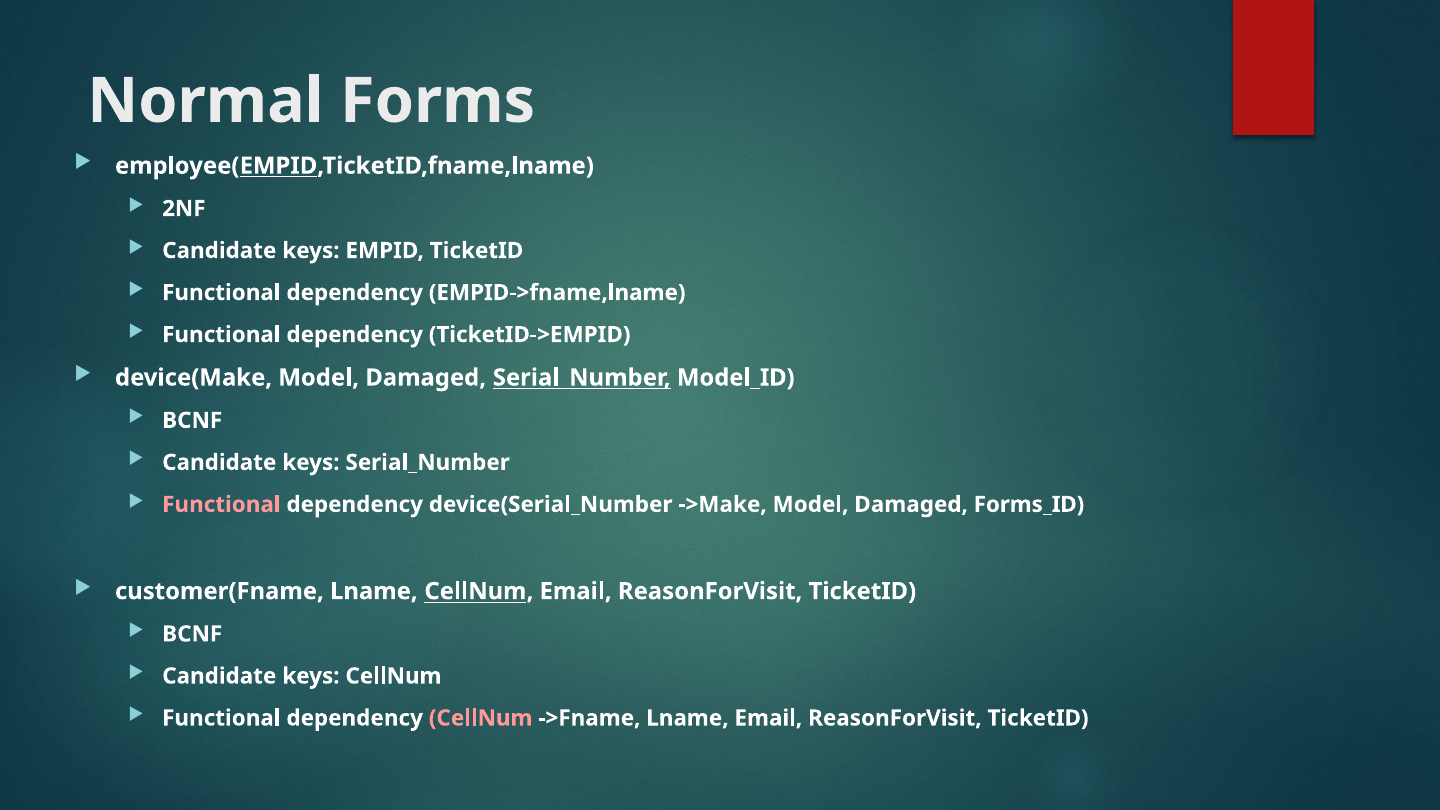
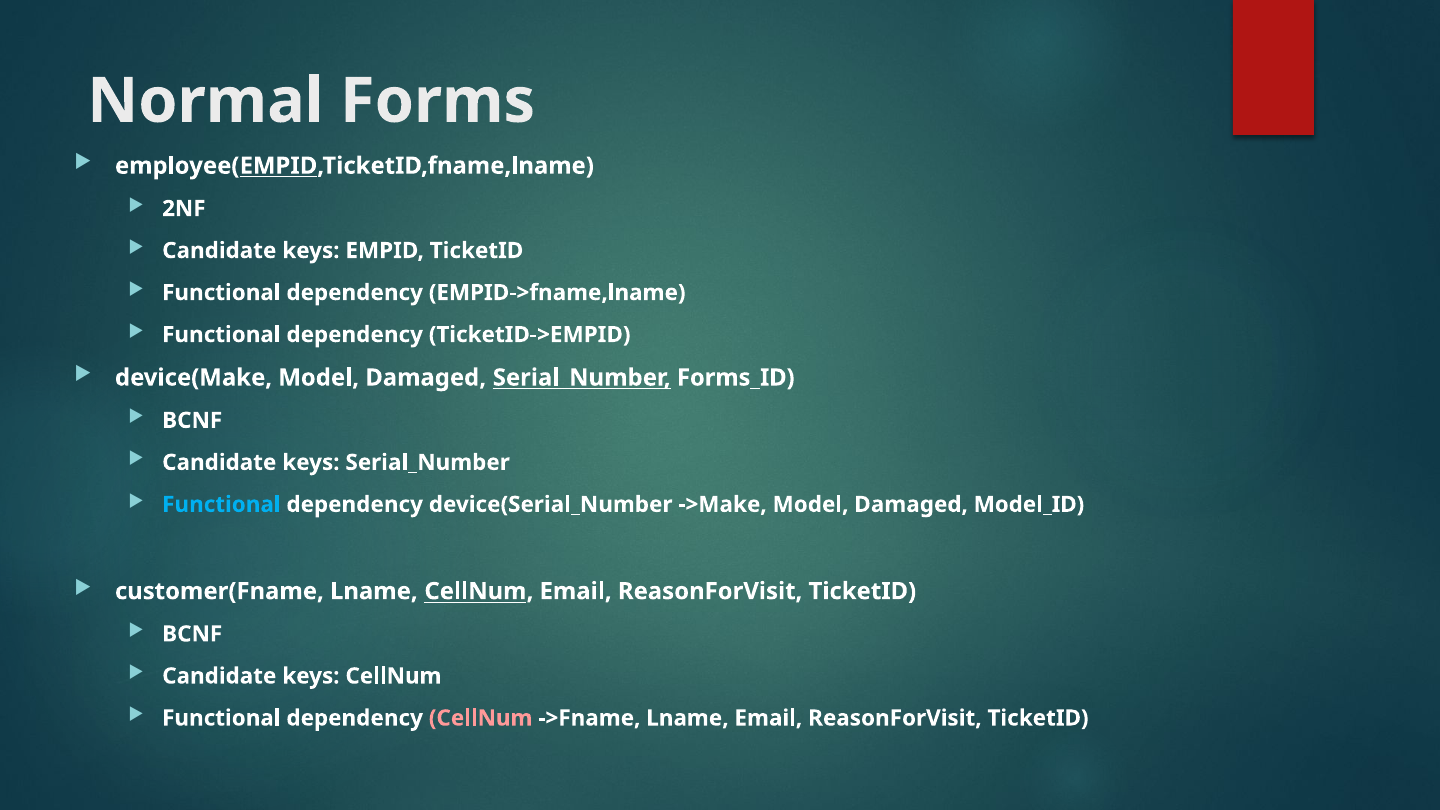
Model_ID: Model_ID -> Forms_ID
Functional at (221, 504) colour: pink -> light blue
Forms_ID: Forms_ID -> Model_ID
